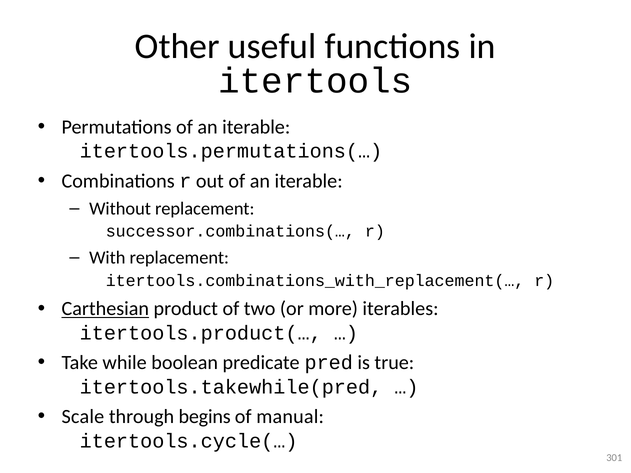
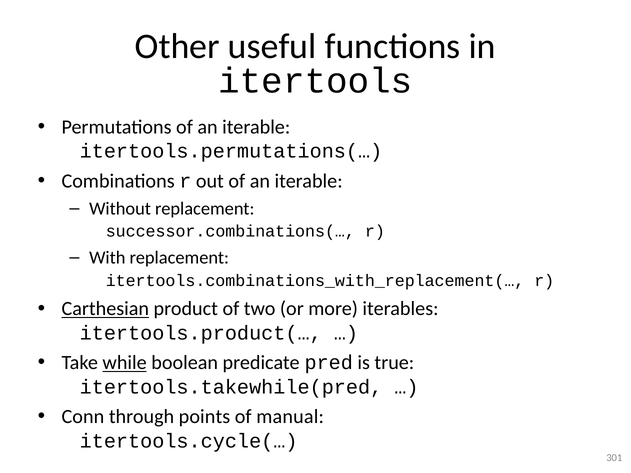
while underline: none -> present
Scale: Scale -> Conn
begins: begins -> points
